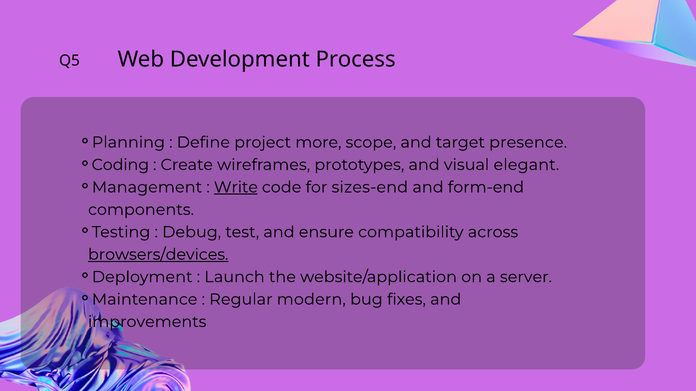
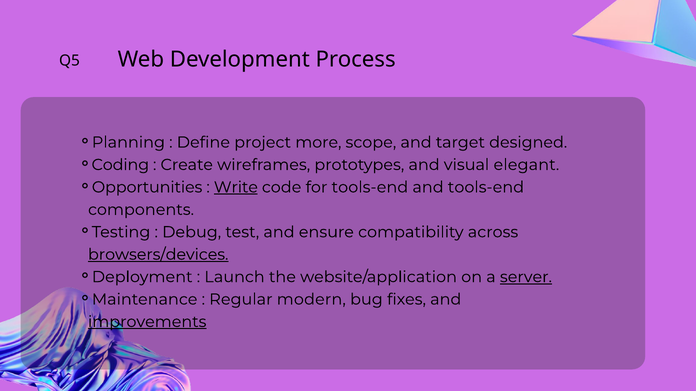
presence: presence -> designed
Management: Management -> Opportunities
for sizes-end: sizes-end -> tools-end
and form-end: form-end -> tools-end
server underline: none -> present
improvements underline: none -> present
